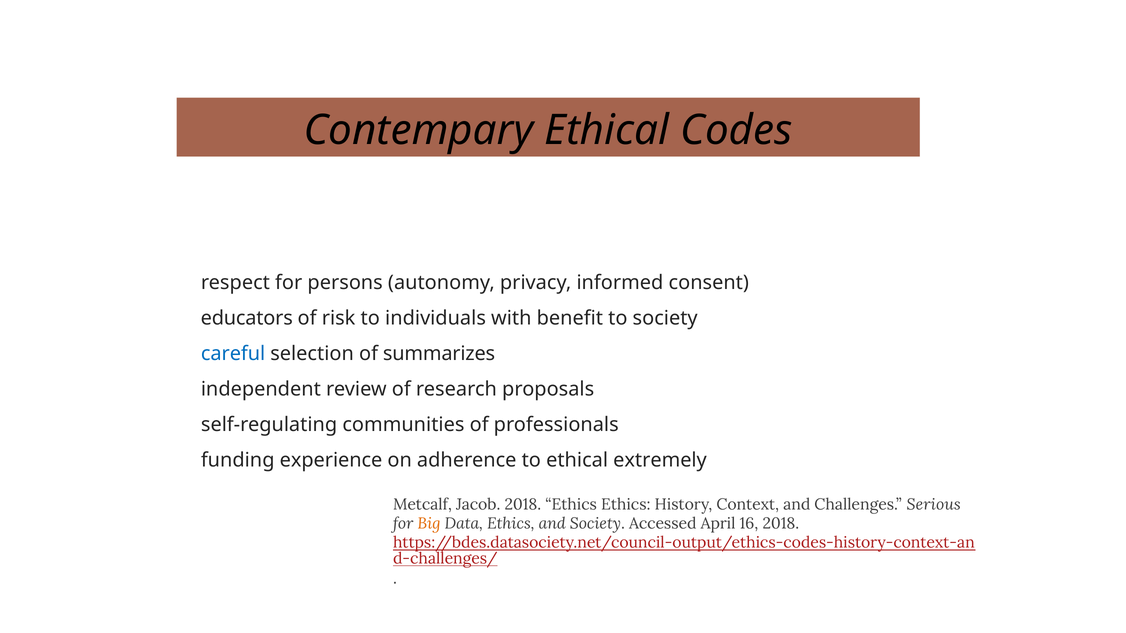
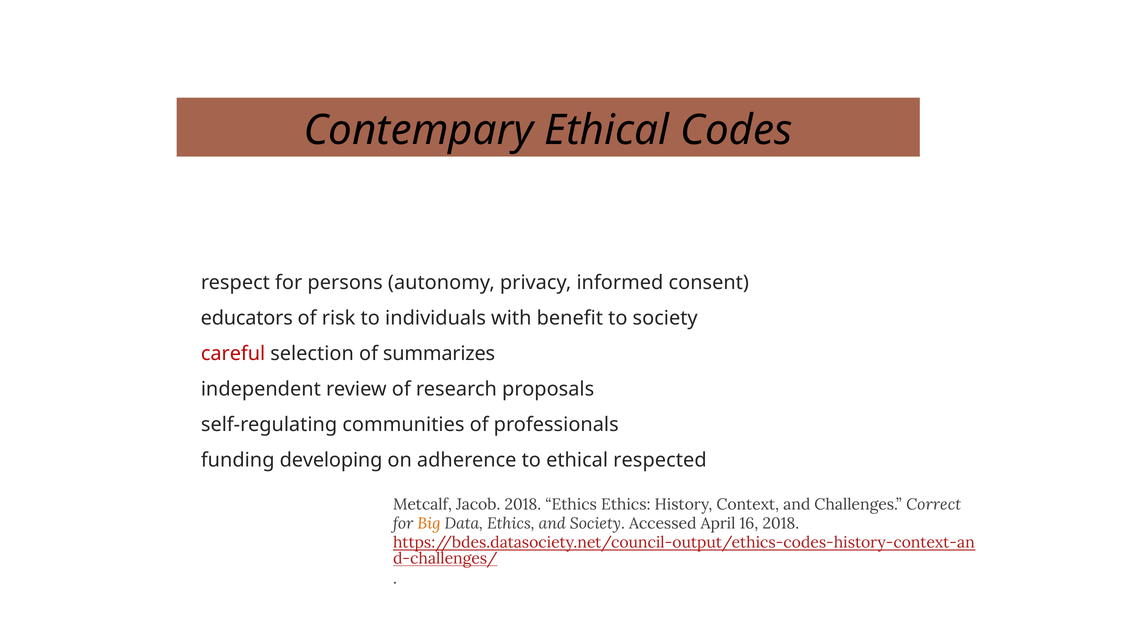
careful colour: blue -> red
experience: experience -> developing
extremely: extremely -> respected
Serious: Serious -> Correct
